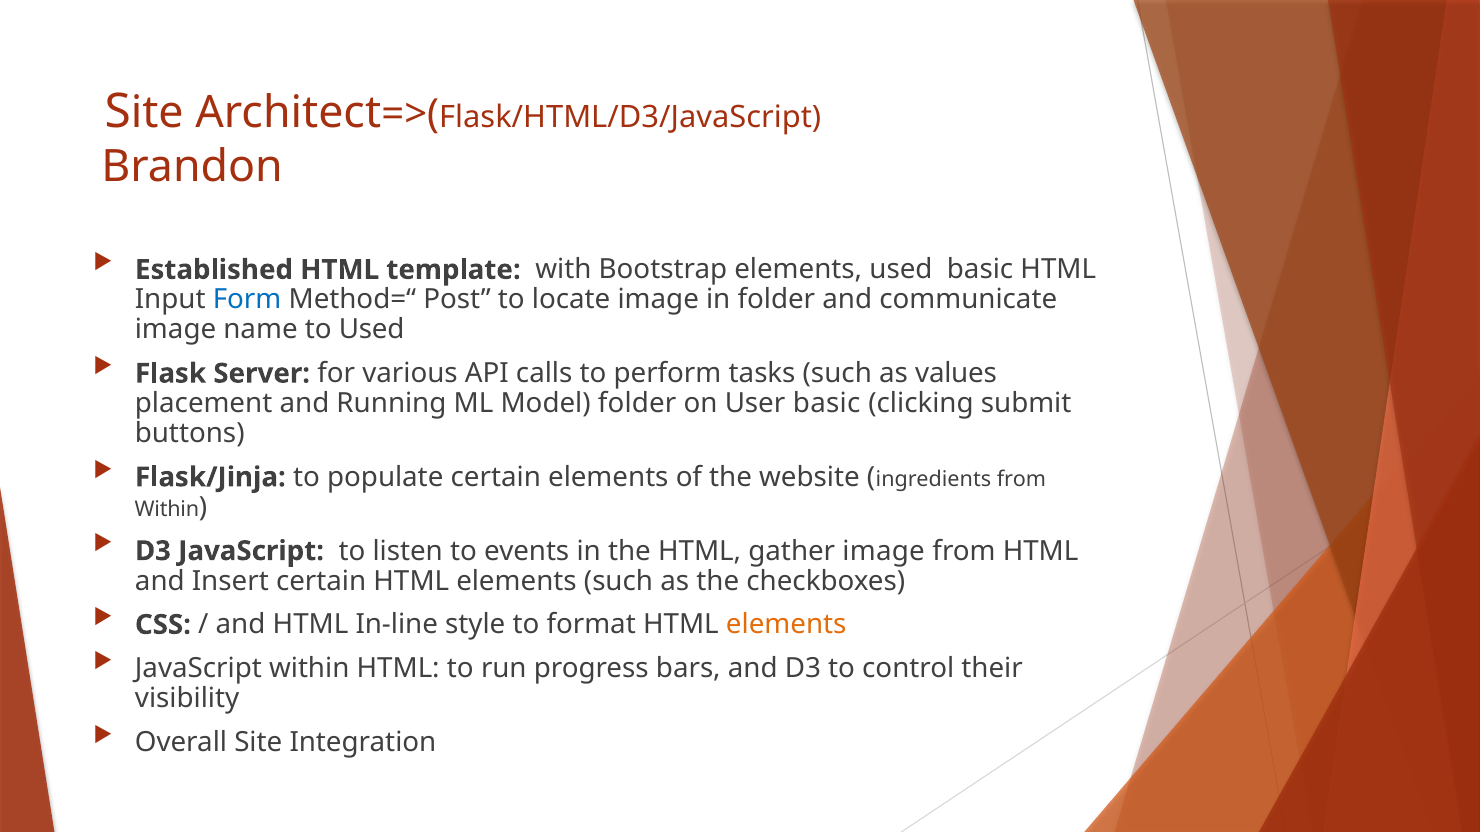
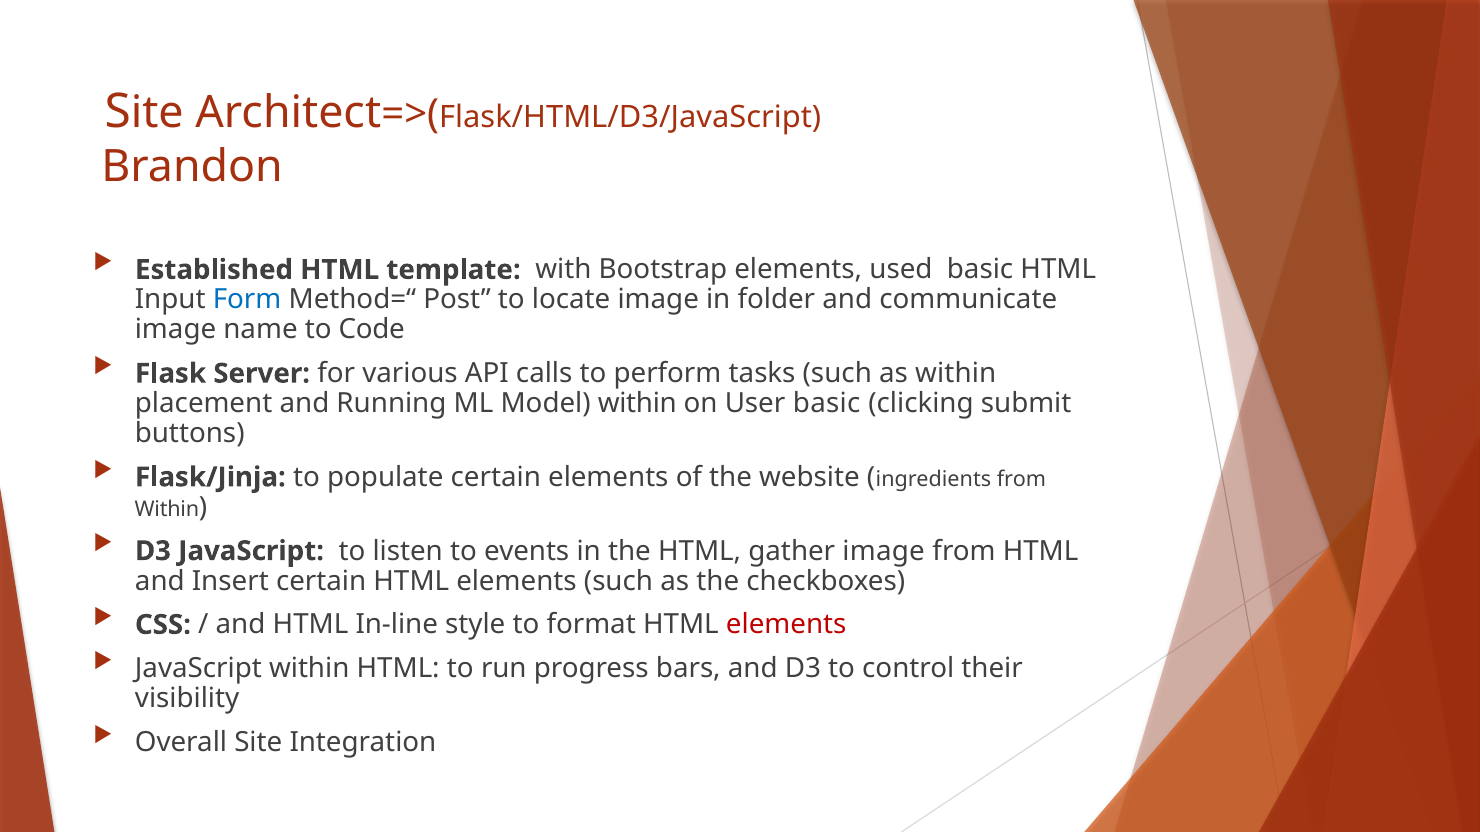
to Used: Used -> Code
as values: values -> within
Model folder: folder -> within
elements at (786, 625) colour: orange -> red
